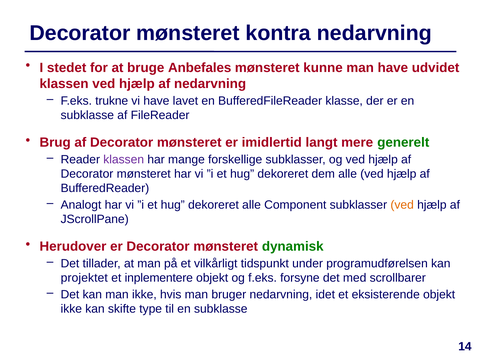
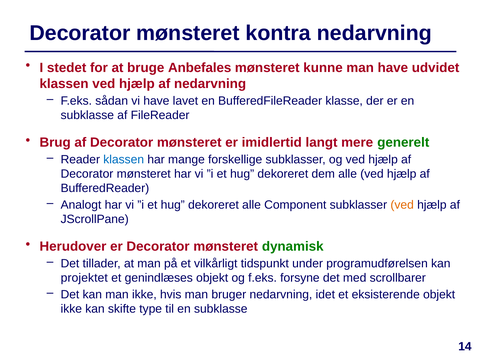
trukne: trukne -> sådan
klassen at (124, 160) colour: purple -> blue
inplementere: inplementere -> genindlæses
